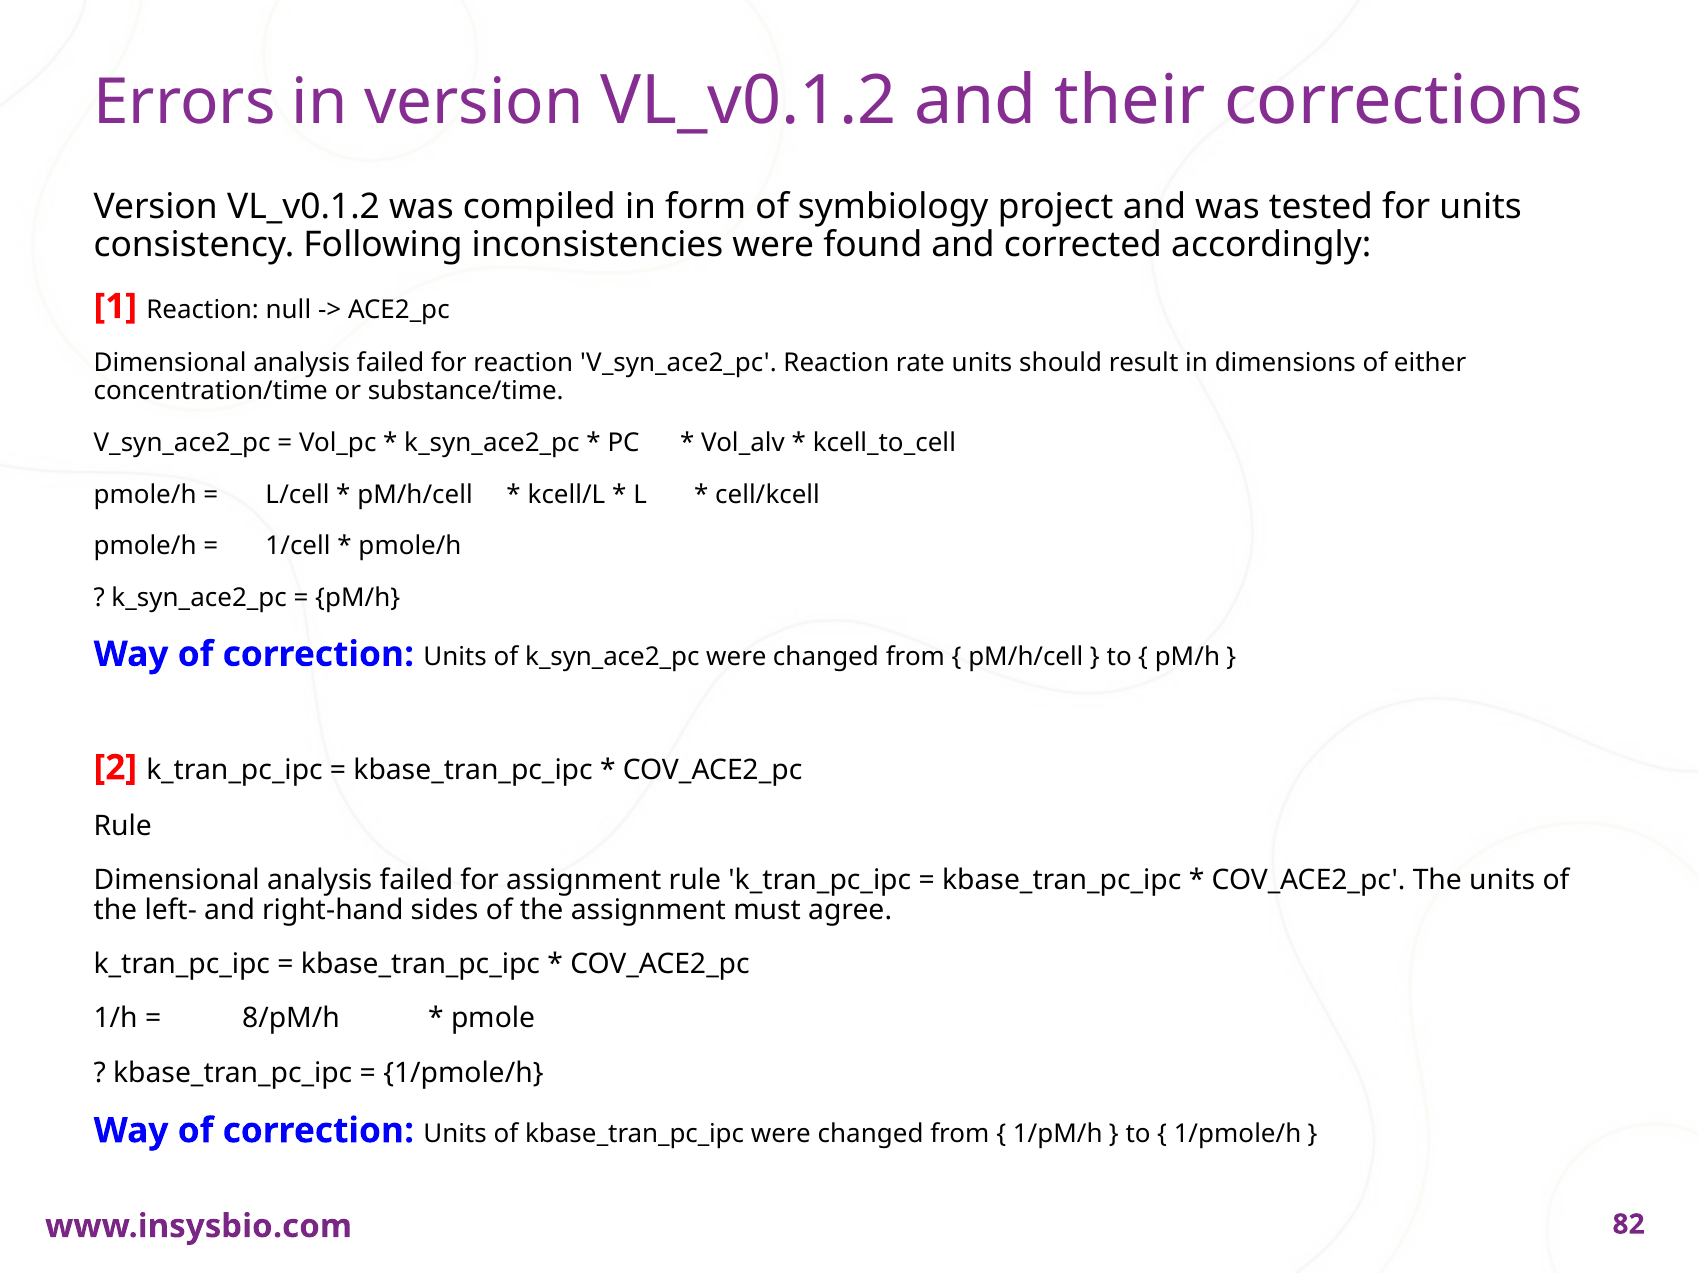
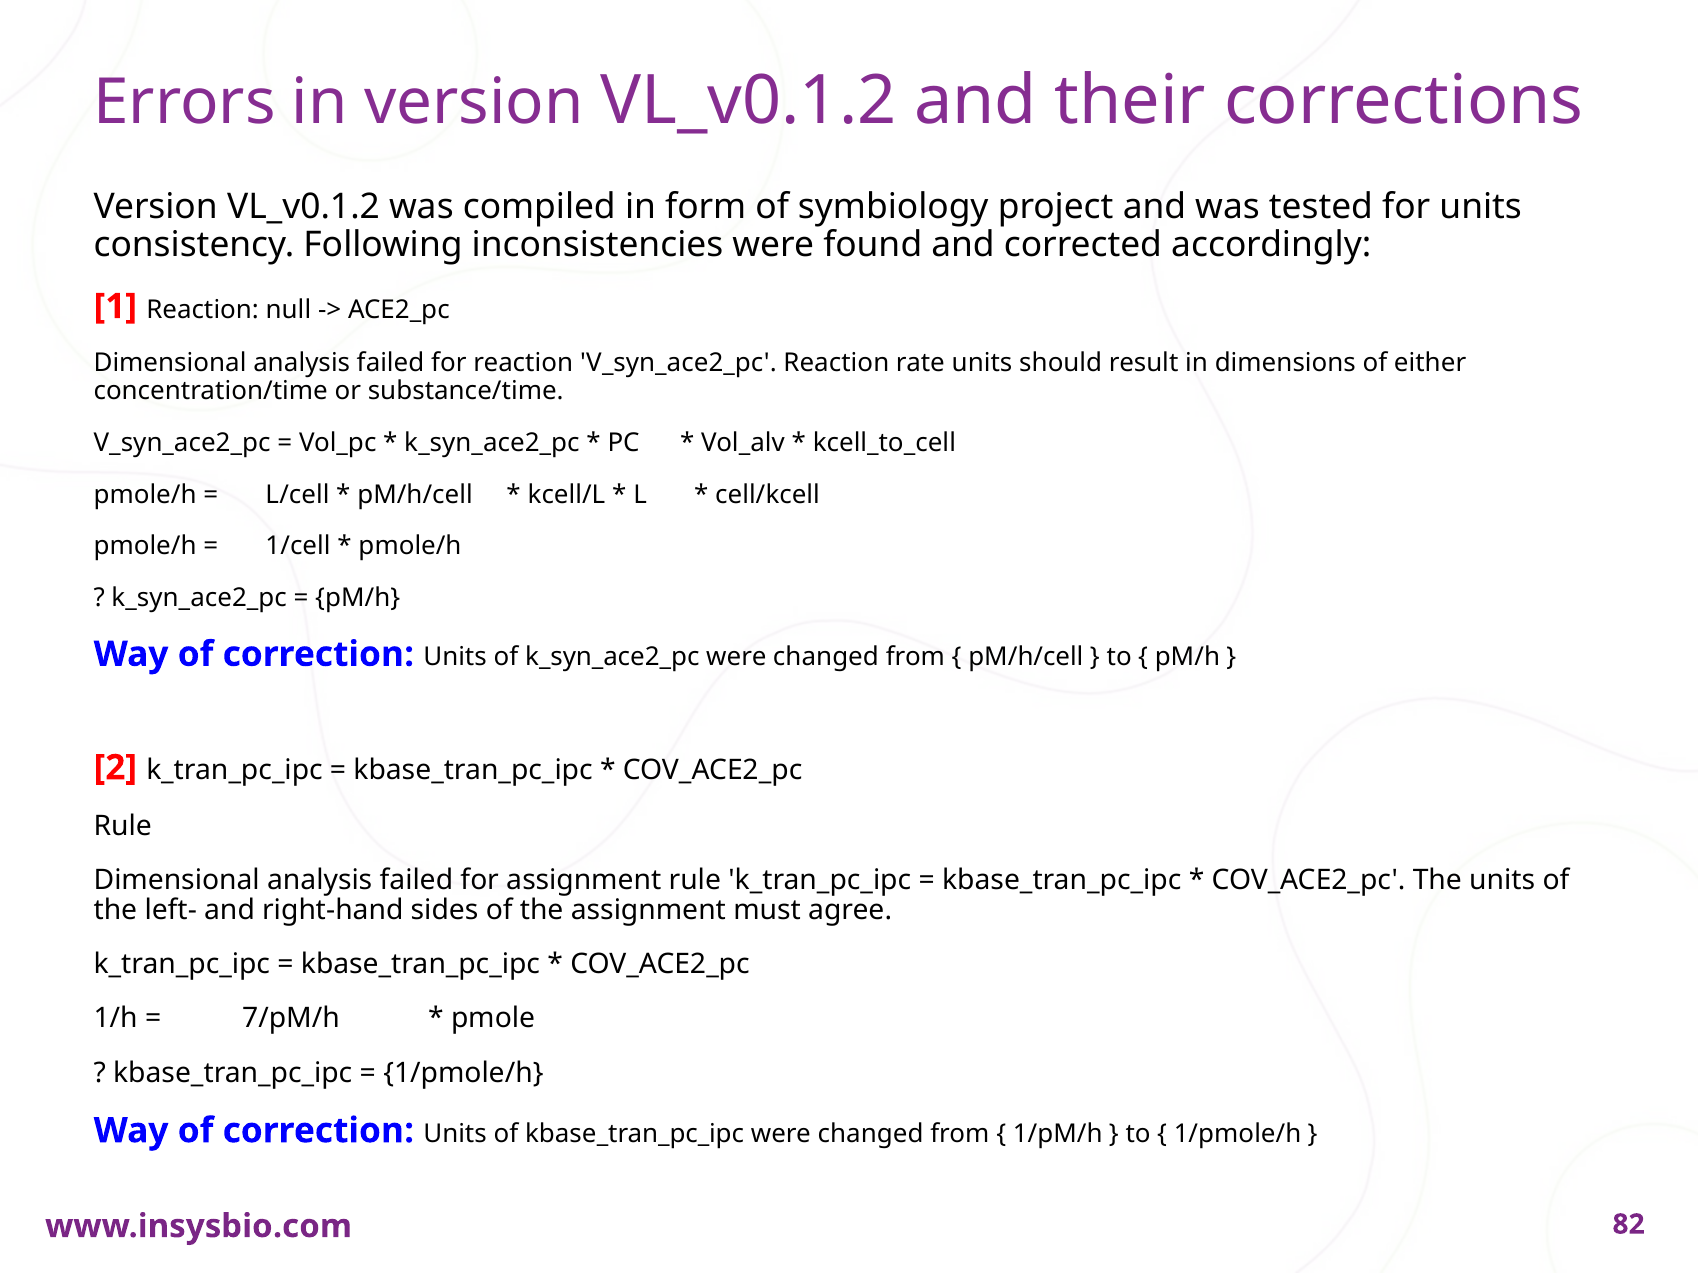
8/pM/h: 8/pM/h -> 7/pM/h
